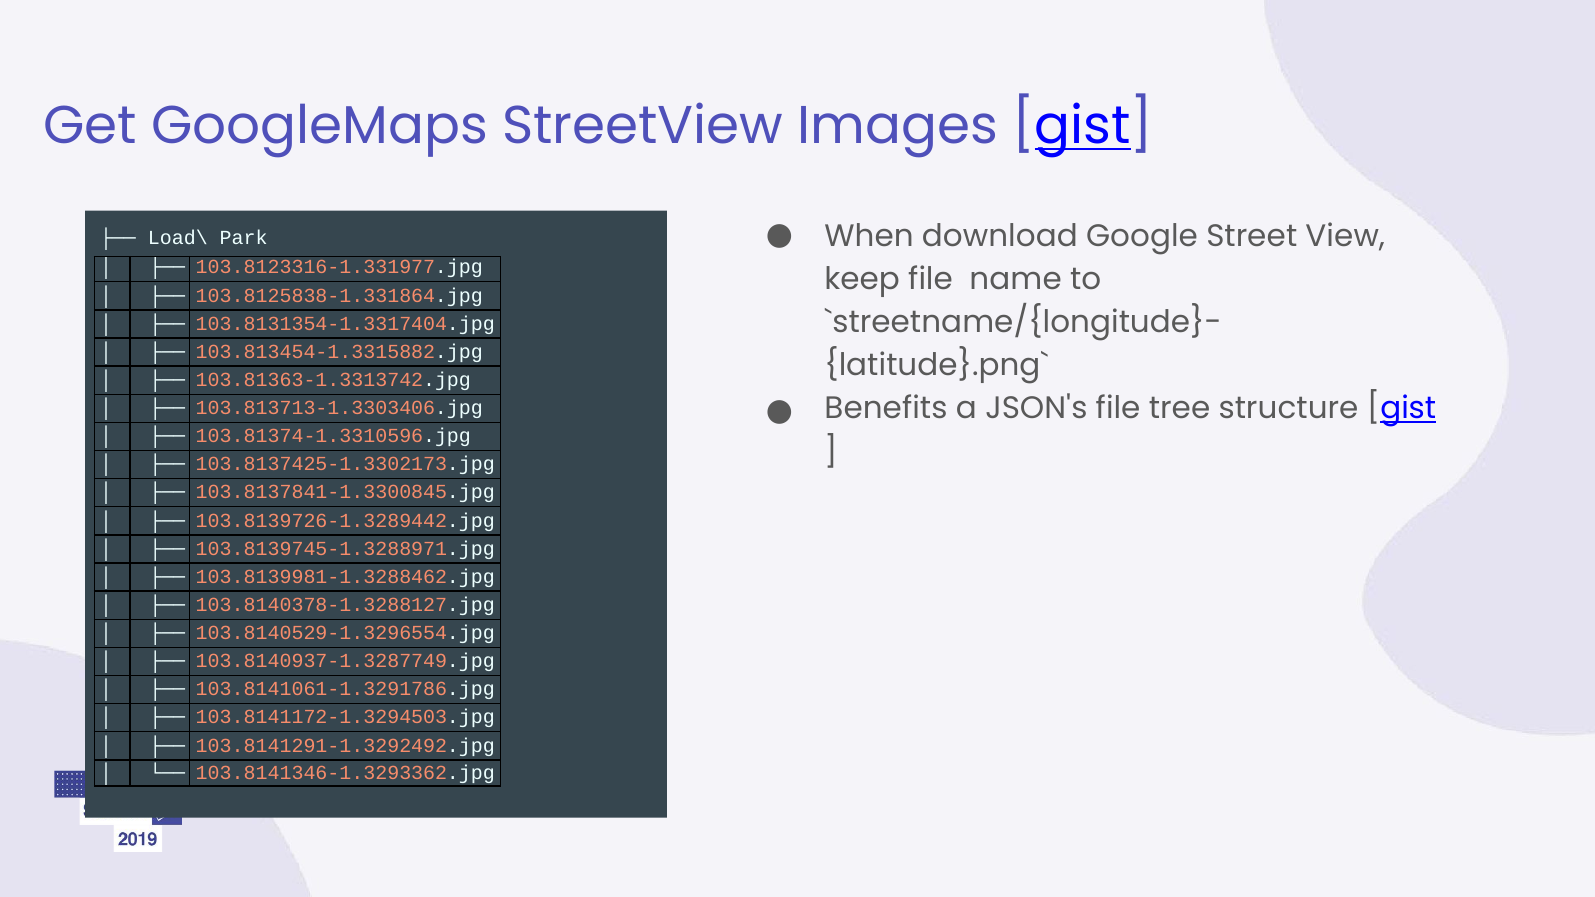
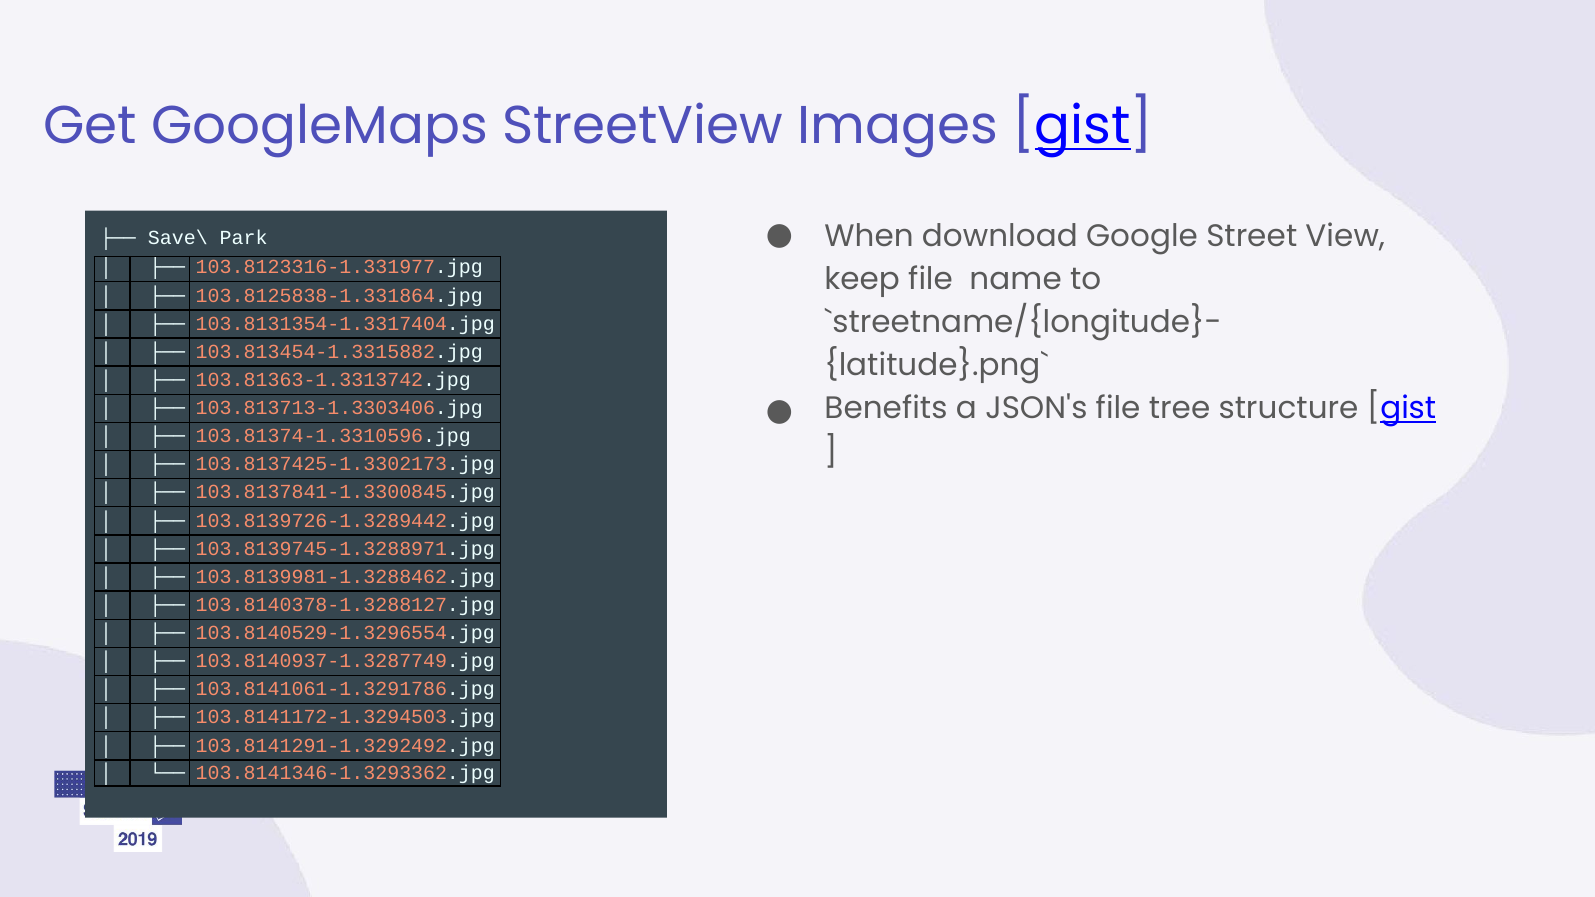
Load\: Load\ -> Save\
